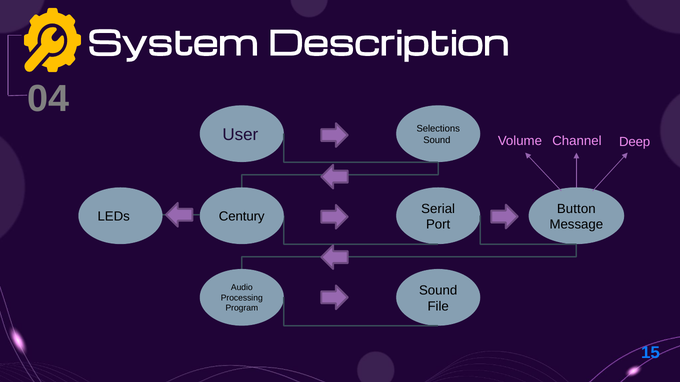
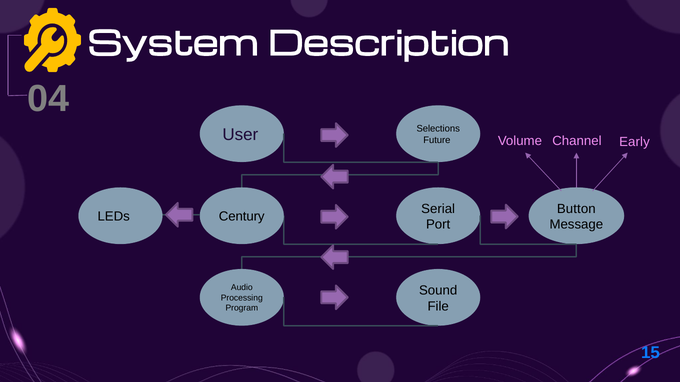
Deep: Deep -> Early
Sound at (437, 140): Sound -> Future
